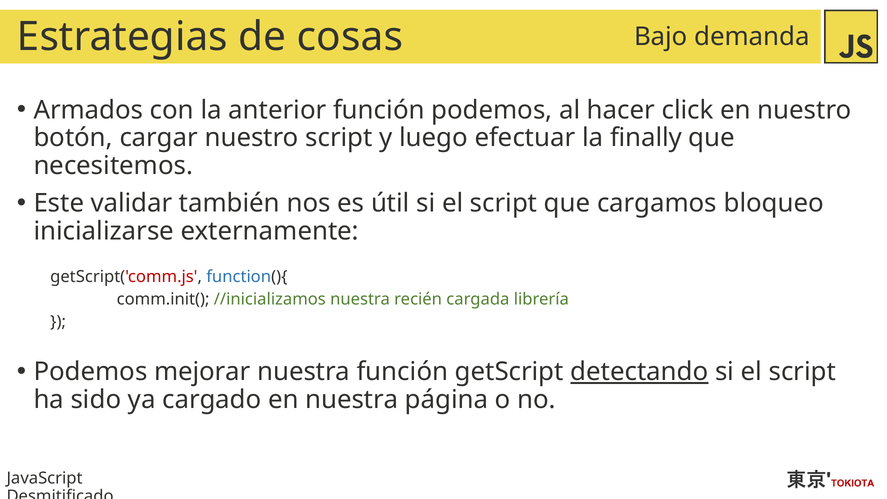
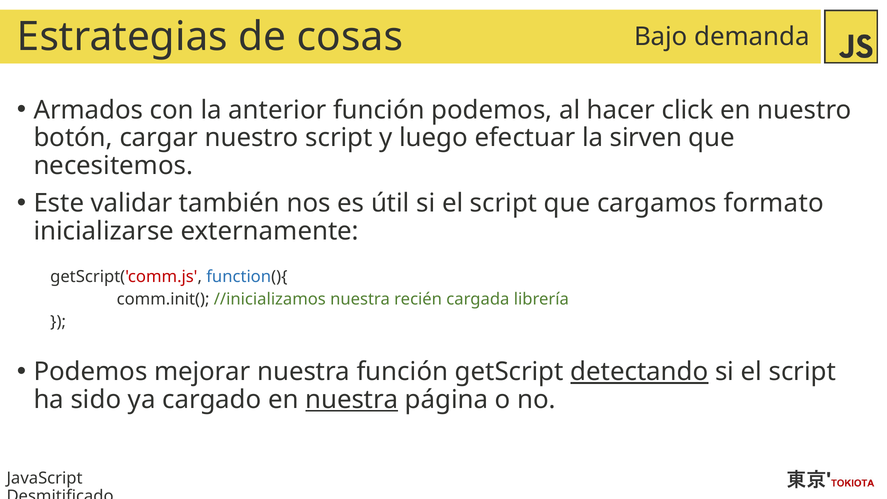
finally: finally -> sirven
bloqueo: bloqueo -> formato
nuestra at (352, 400) underline: none -> present
